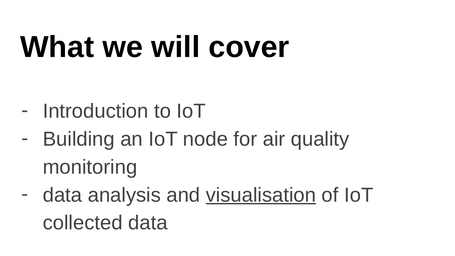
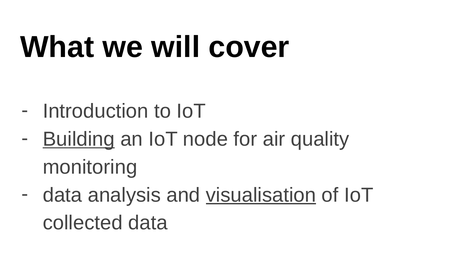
Building underline: none -> present
